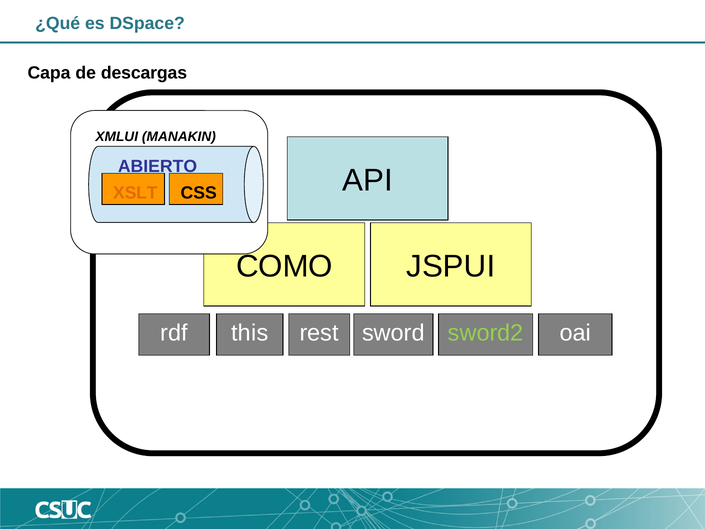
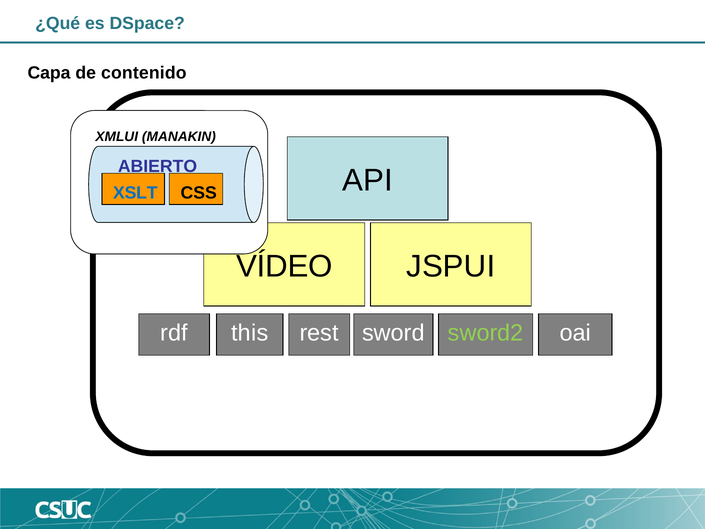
descargas: descargas -> contenido
XSLT colour: orange -> blue
COMO: COMO -> VÍDEO
